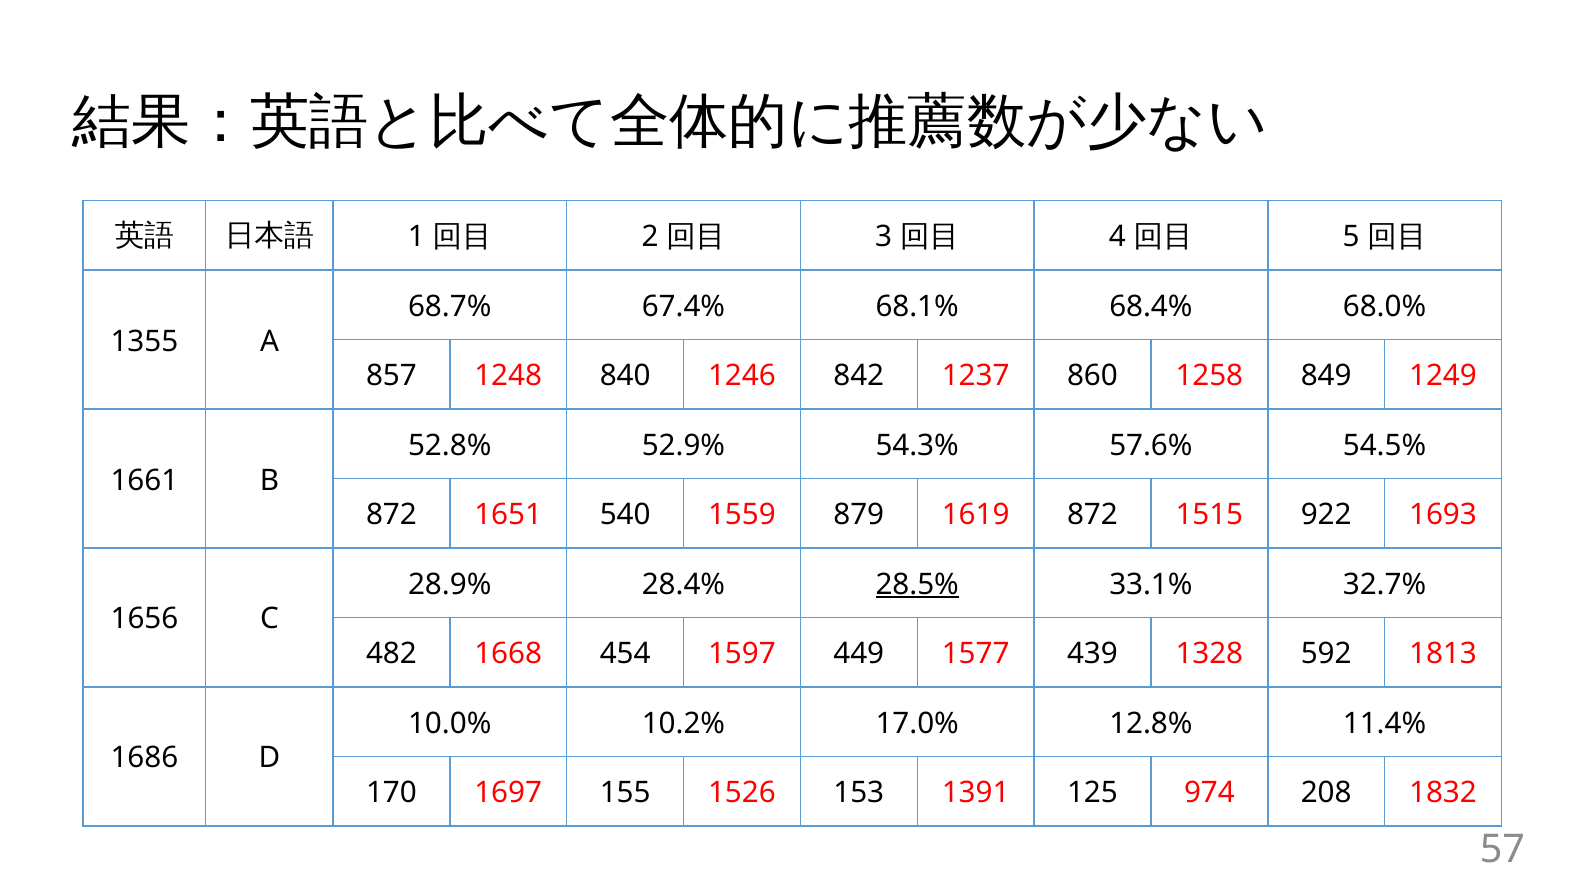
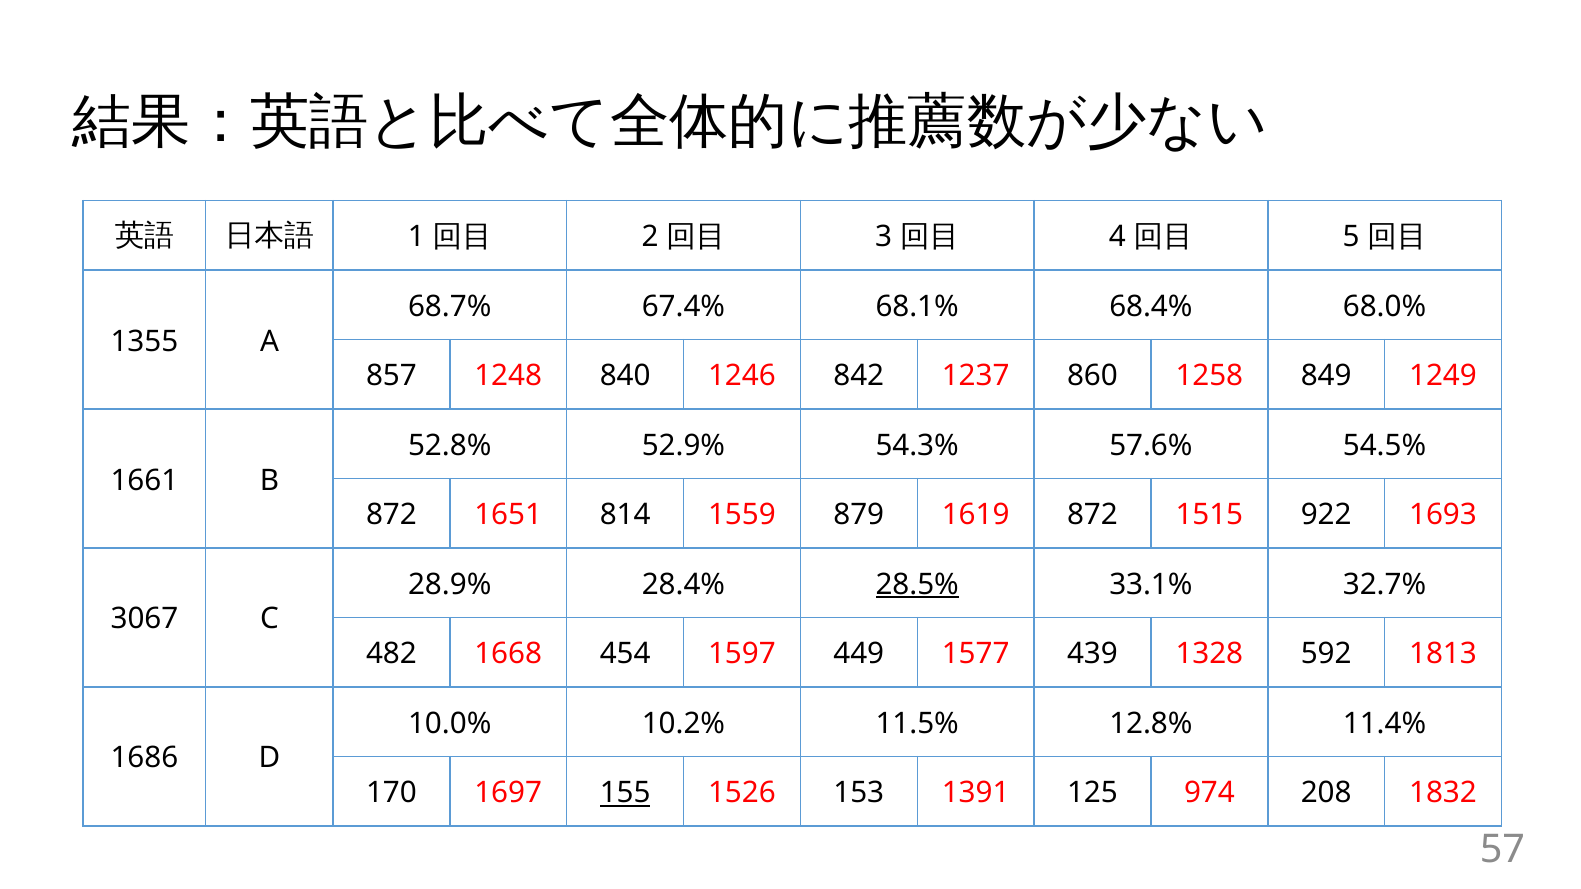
540: 540 -> 814
1656: 1656 -> 3067
17.0%: 17.0% -> 11.5%
155 underline: none -> present
